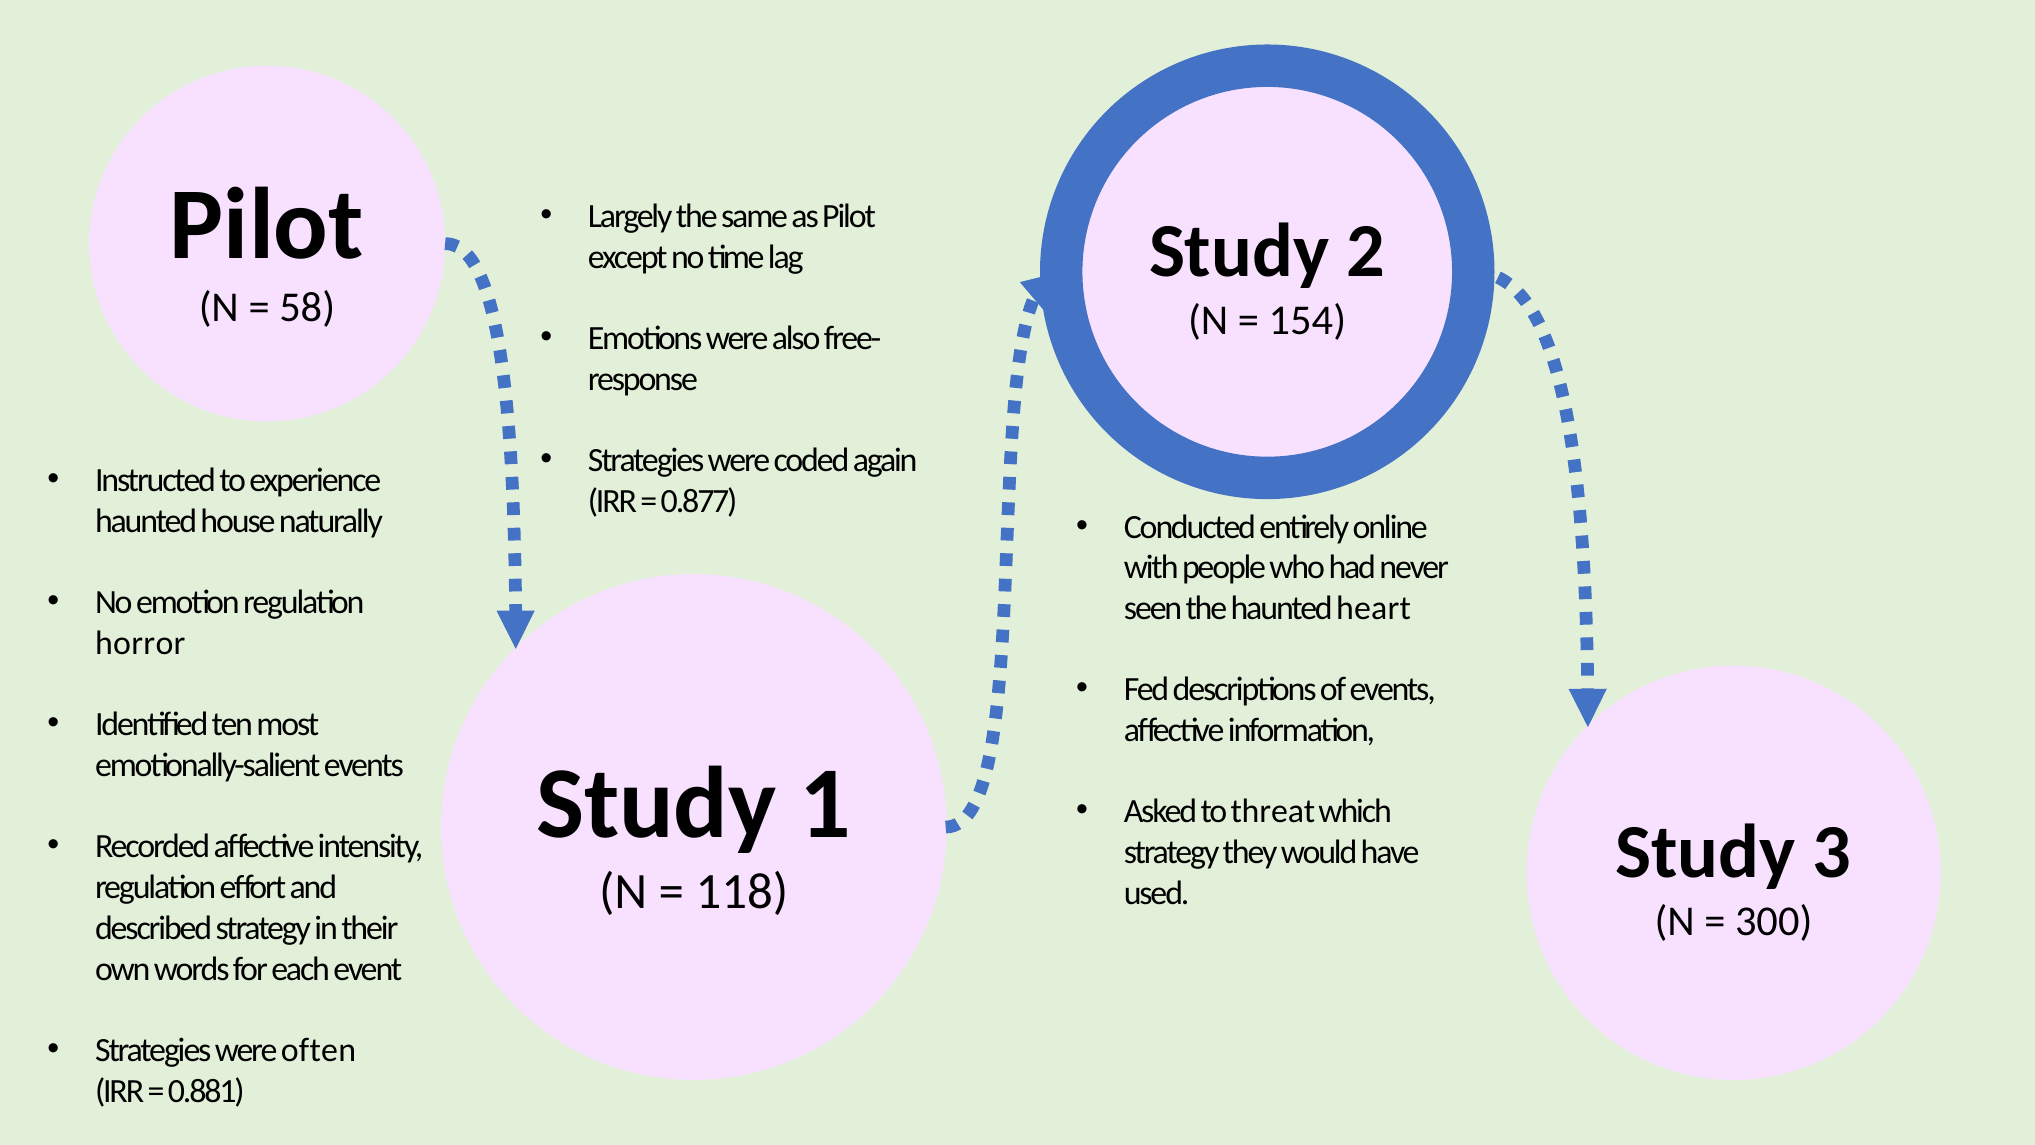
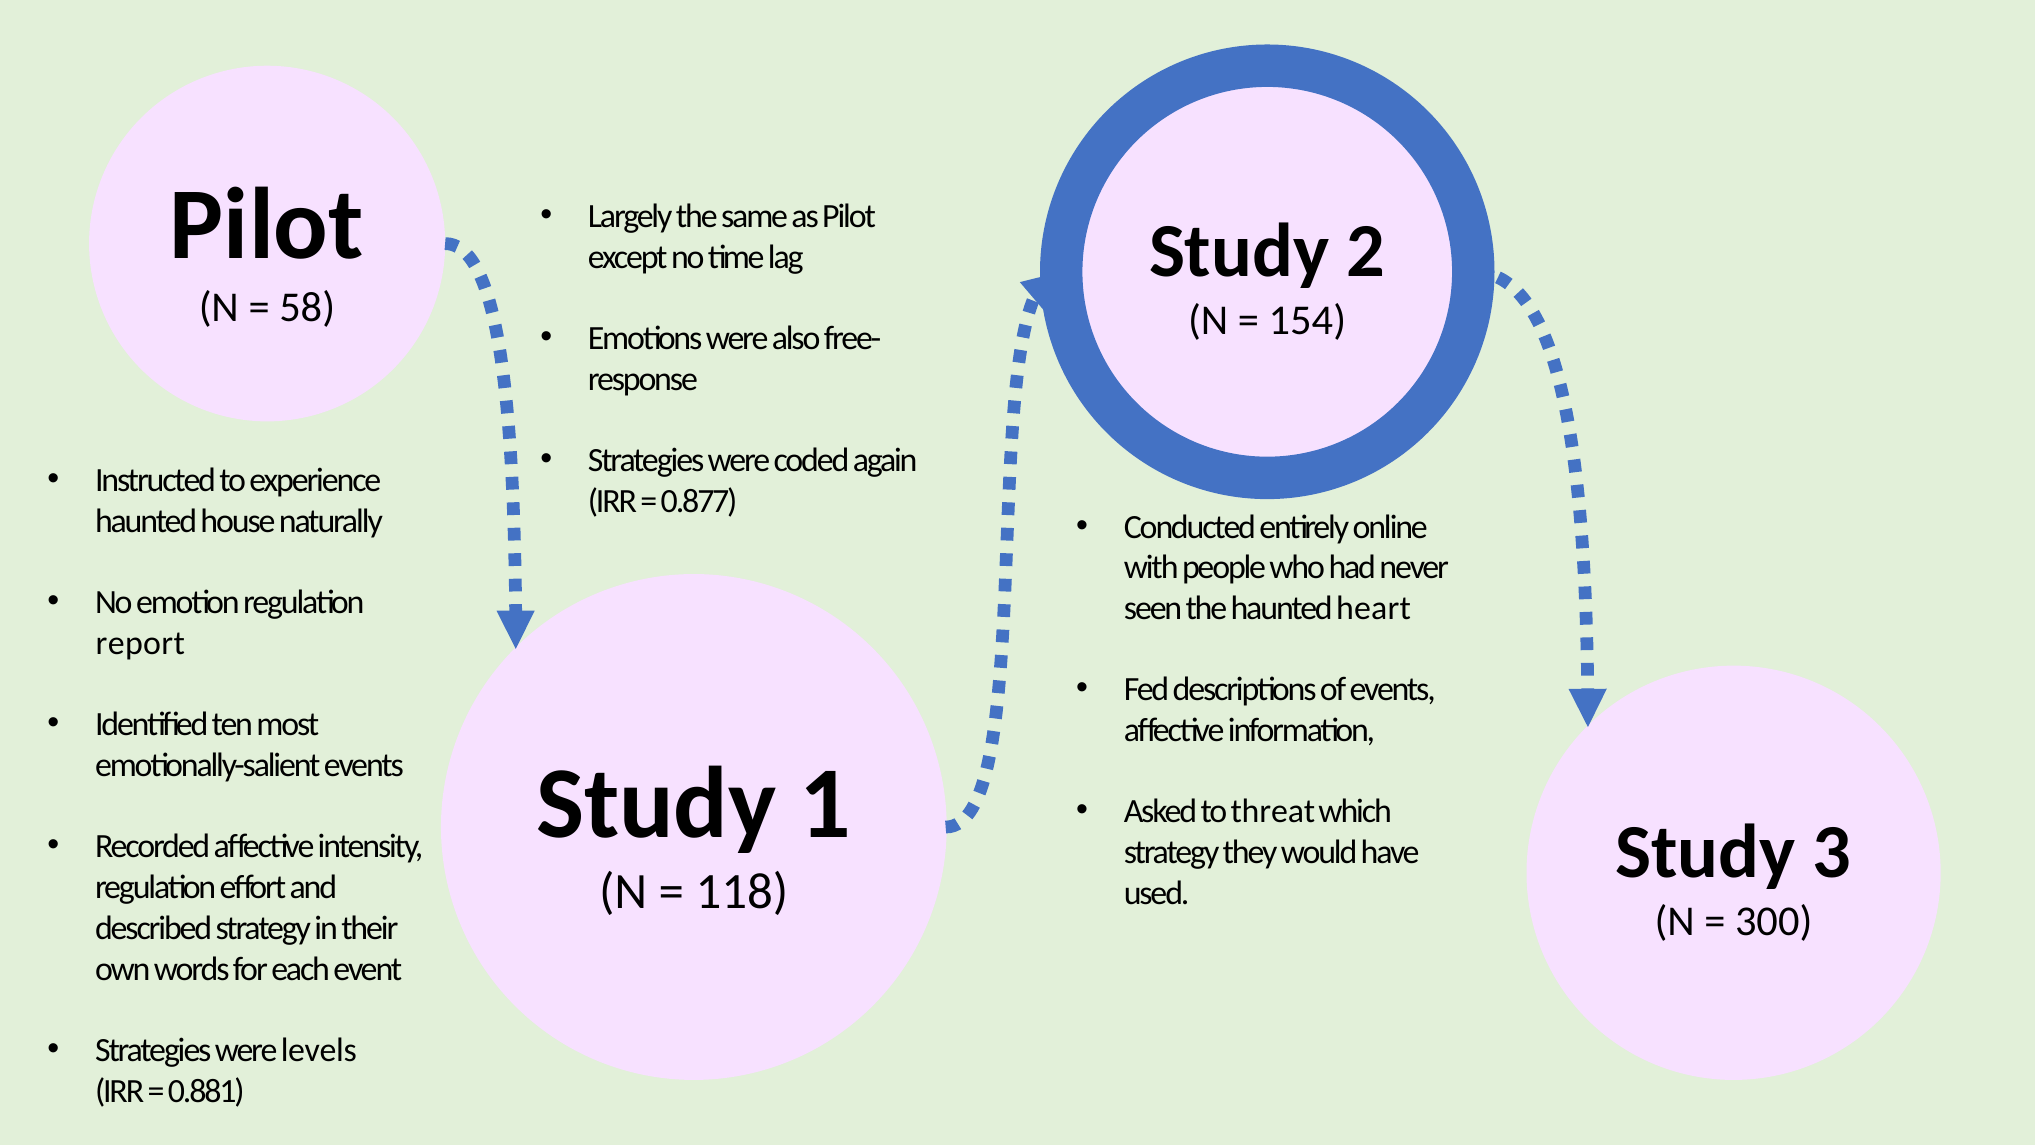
horror: horror -> report
often: often -> levels
